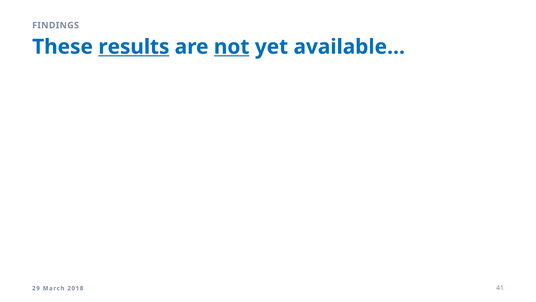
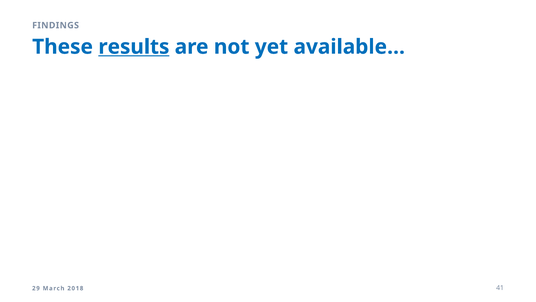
not underline: present -> none
